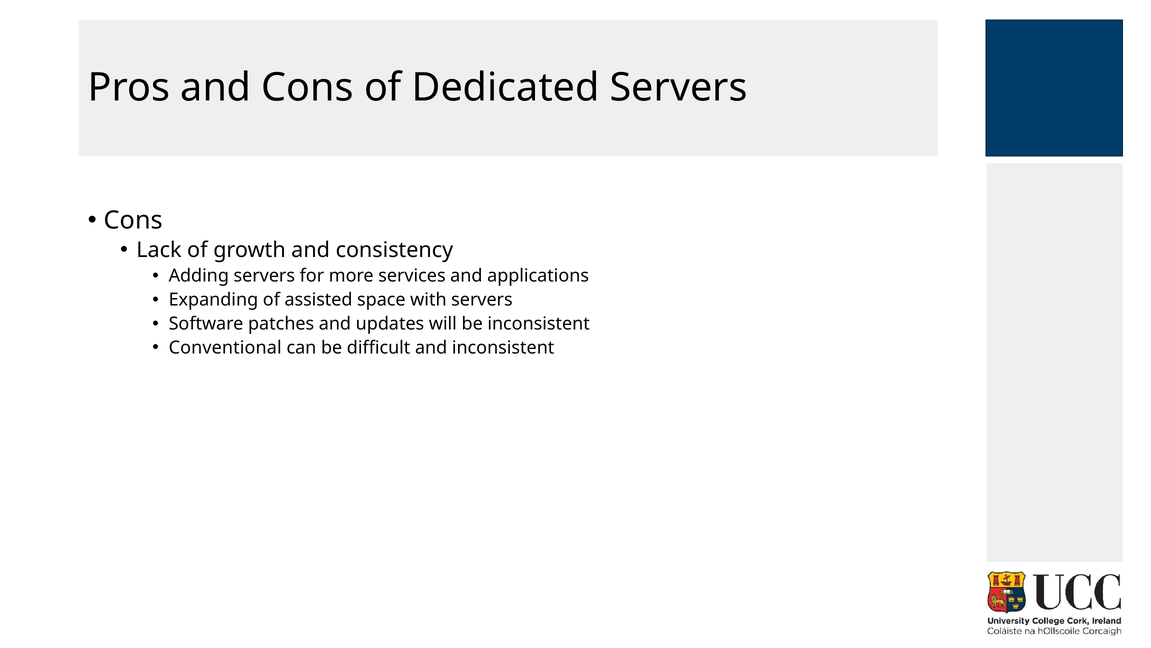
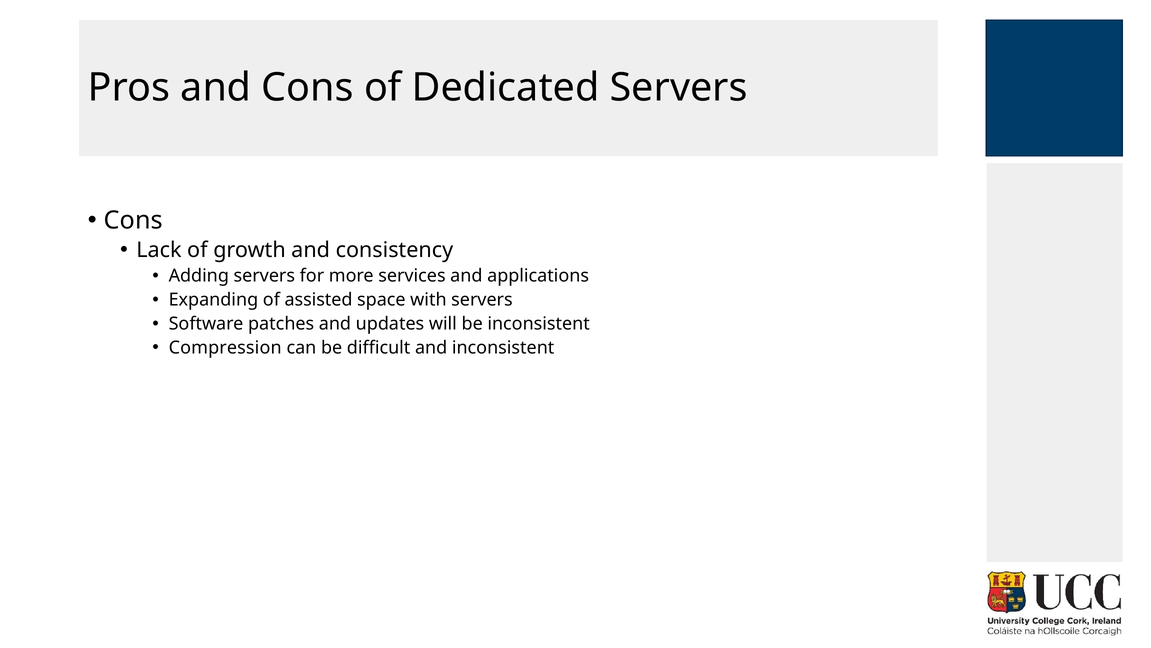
Conventional: Conventional -> Compression
